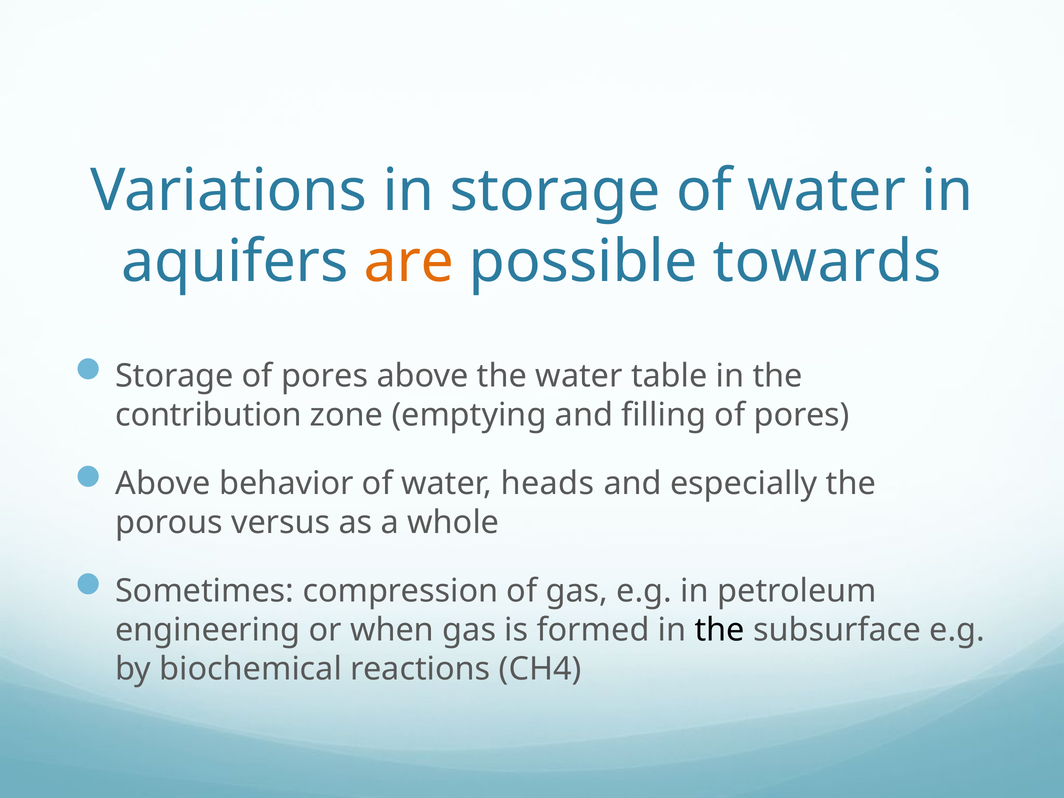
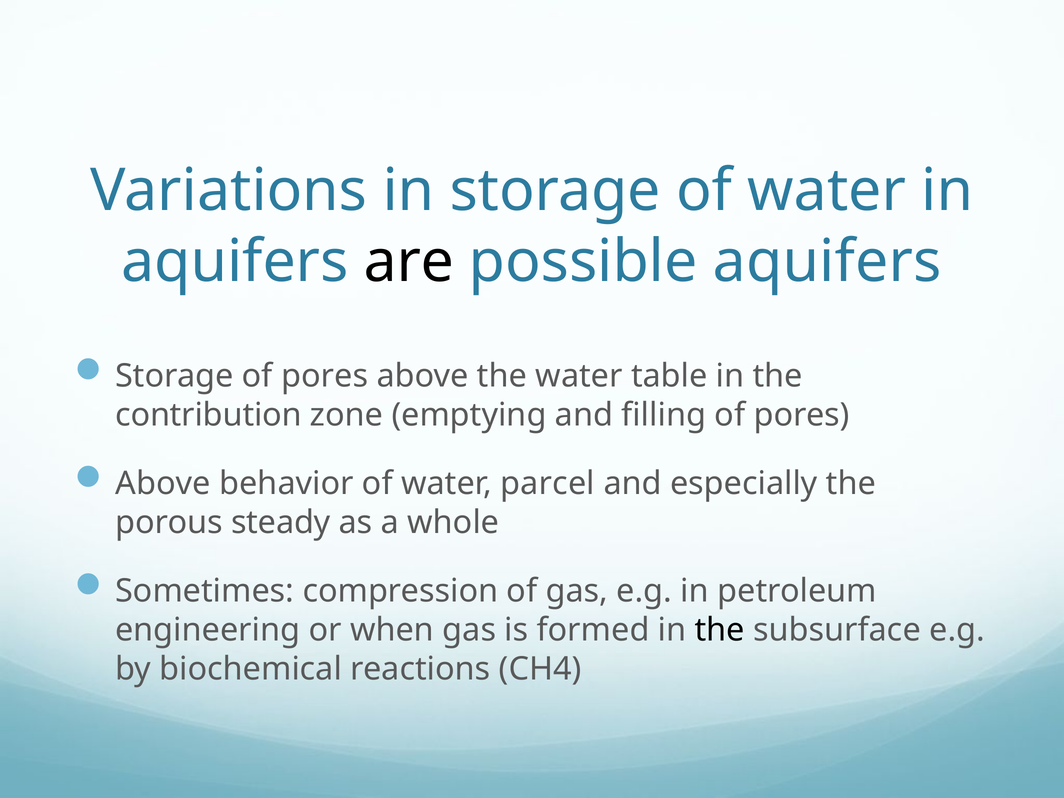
are colour: orange -> black
possible towards: towards -> aquifers
heads: heads -> parcel
versus: versus -> steady
